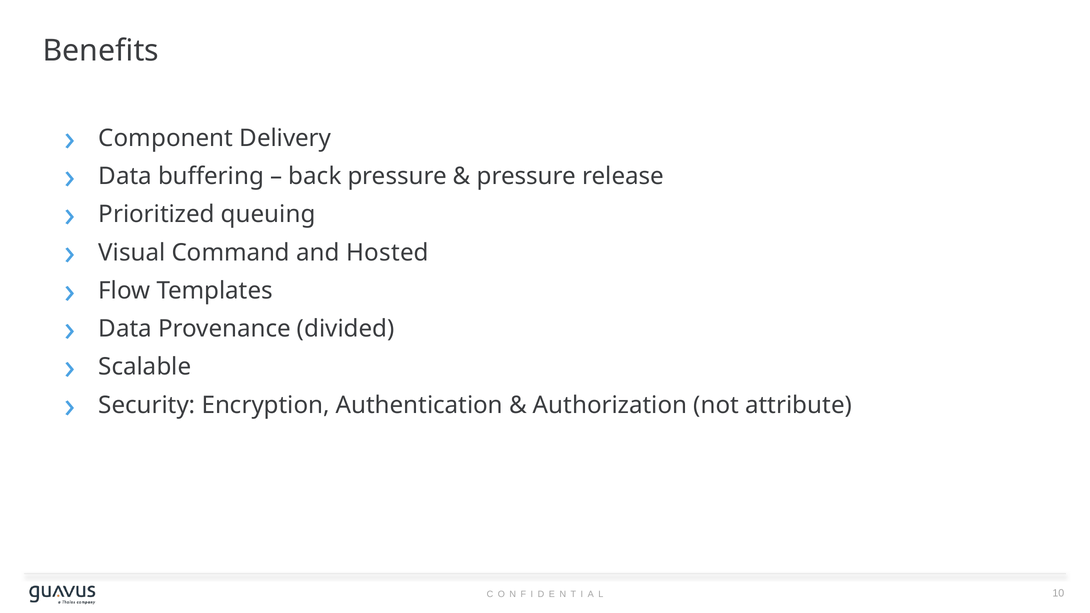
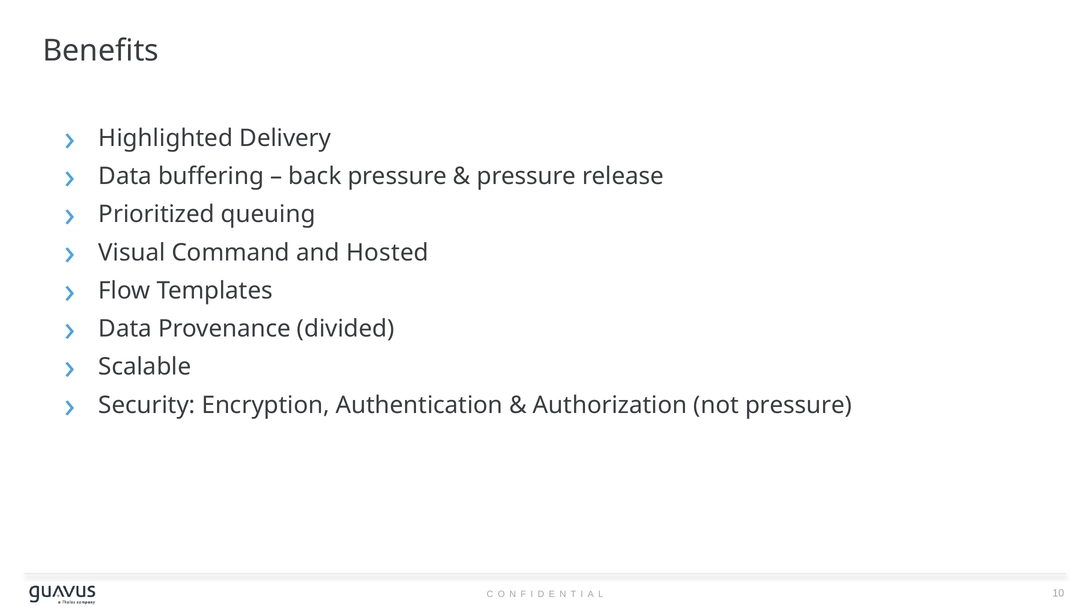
Component: Component -> Highlighted
not attribute: attribute -> pressure
